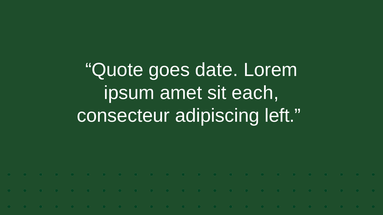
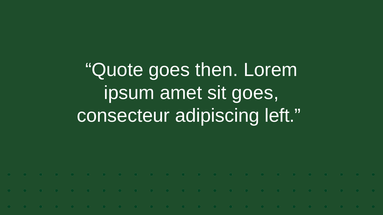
date: date -> then
sit each: each -> goes
